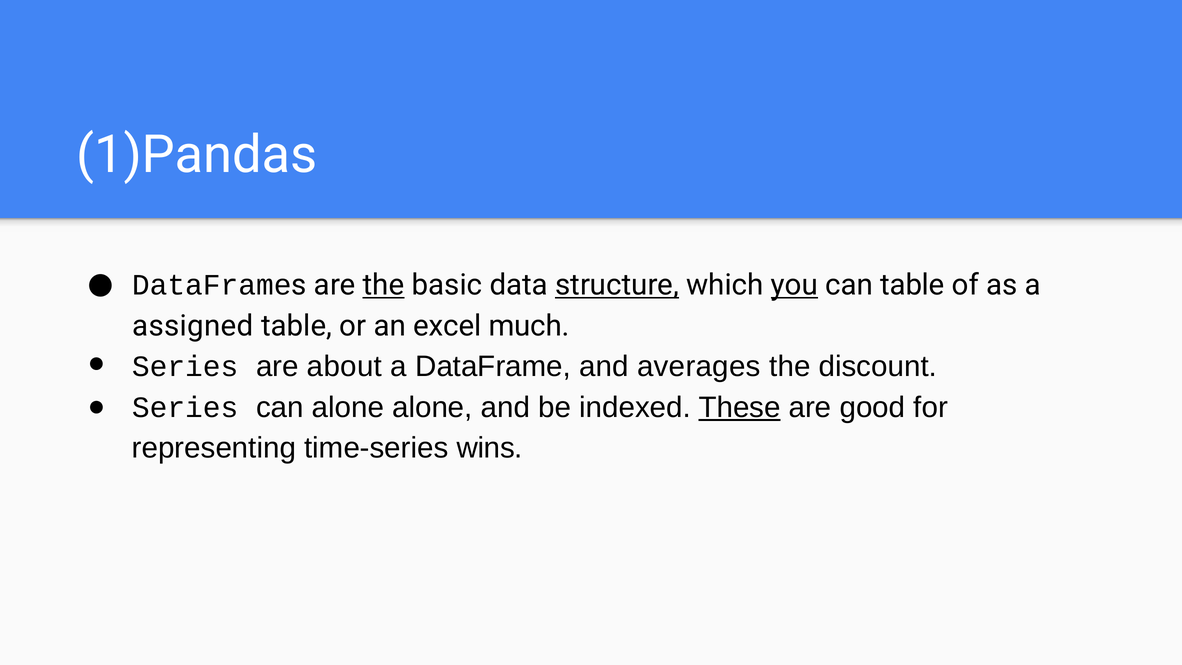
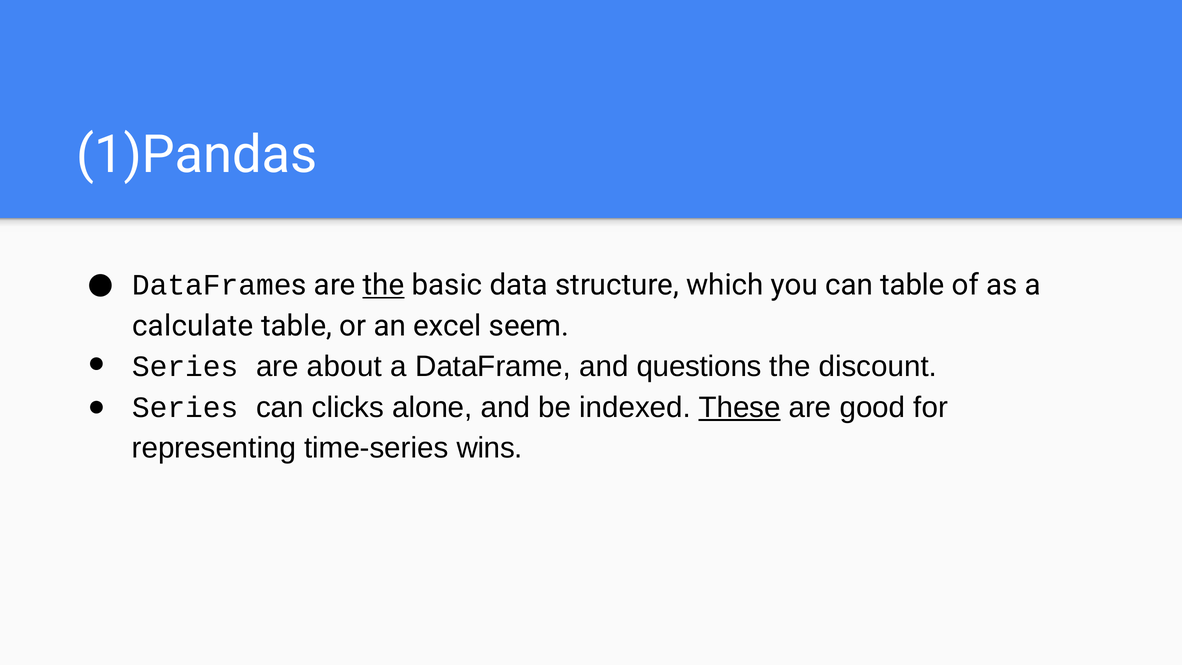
structure underline: present -> none
you underline: present -> none
assigned: assigned -> calculate
much: much -> seem
averages: averages -> questions
can alone: alone -> clicks
